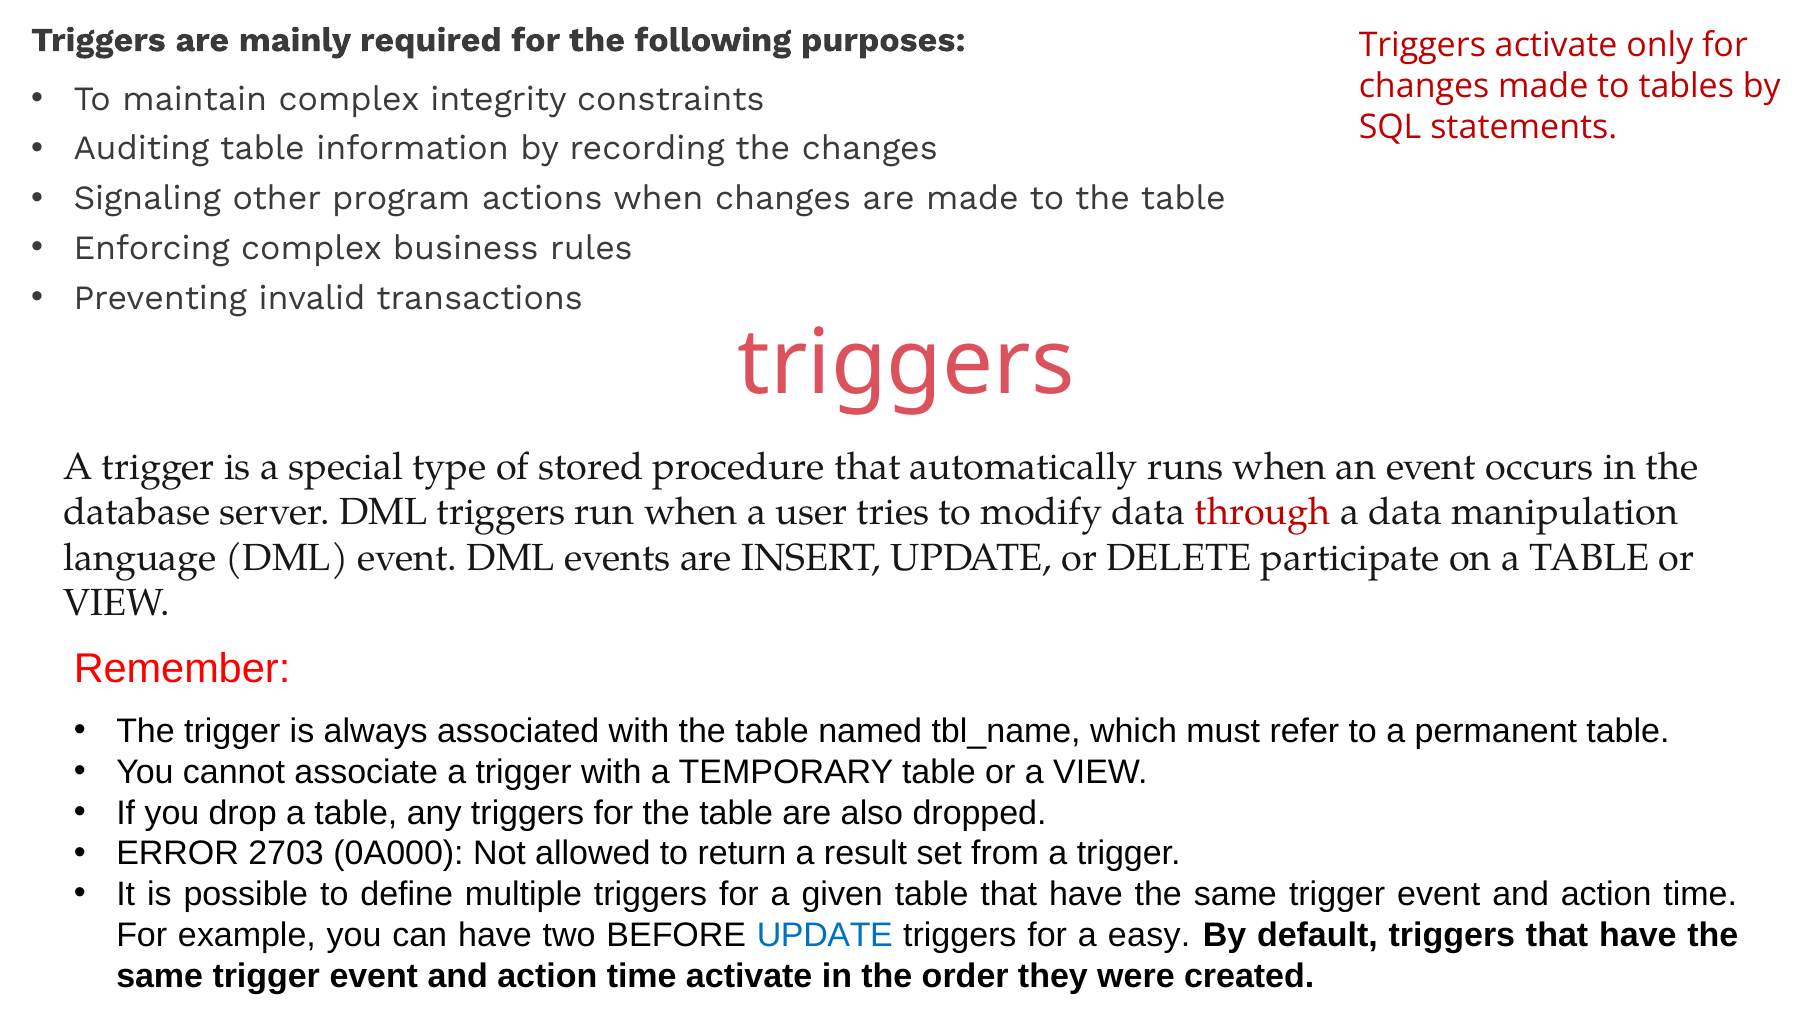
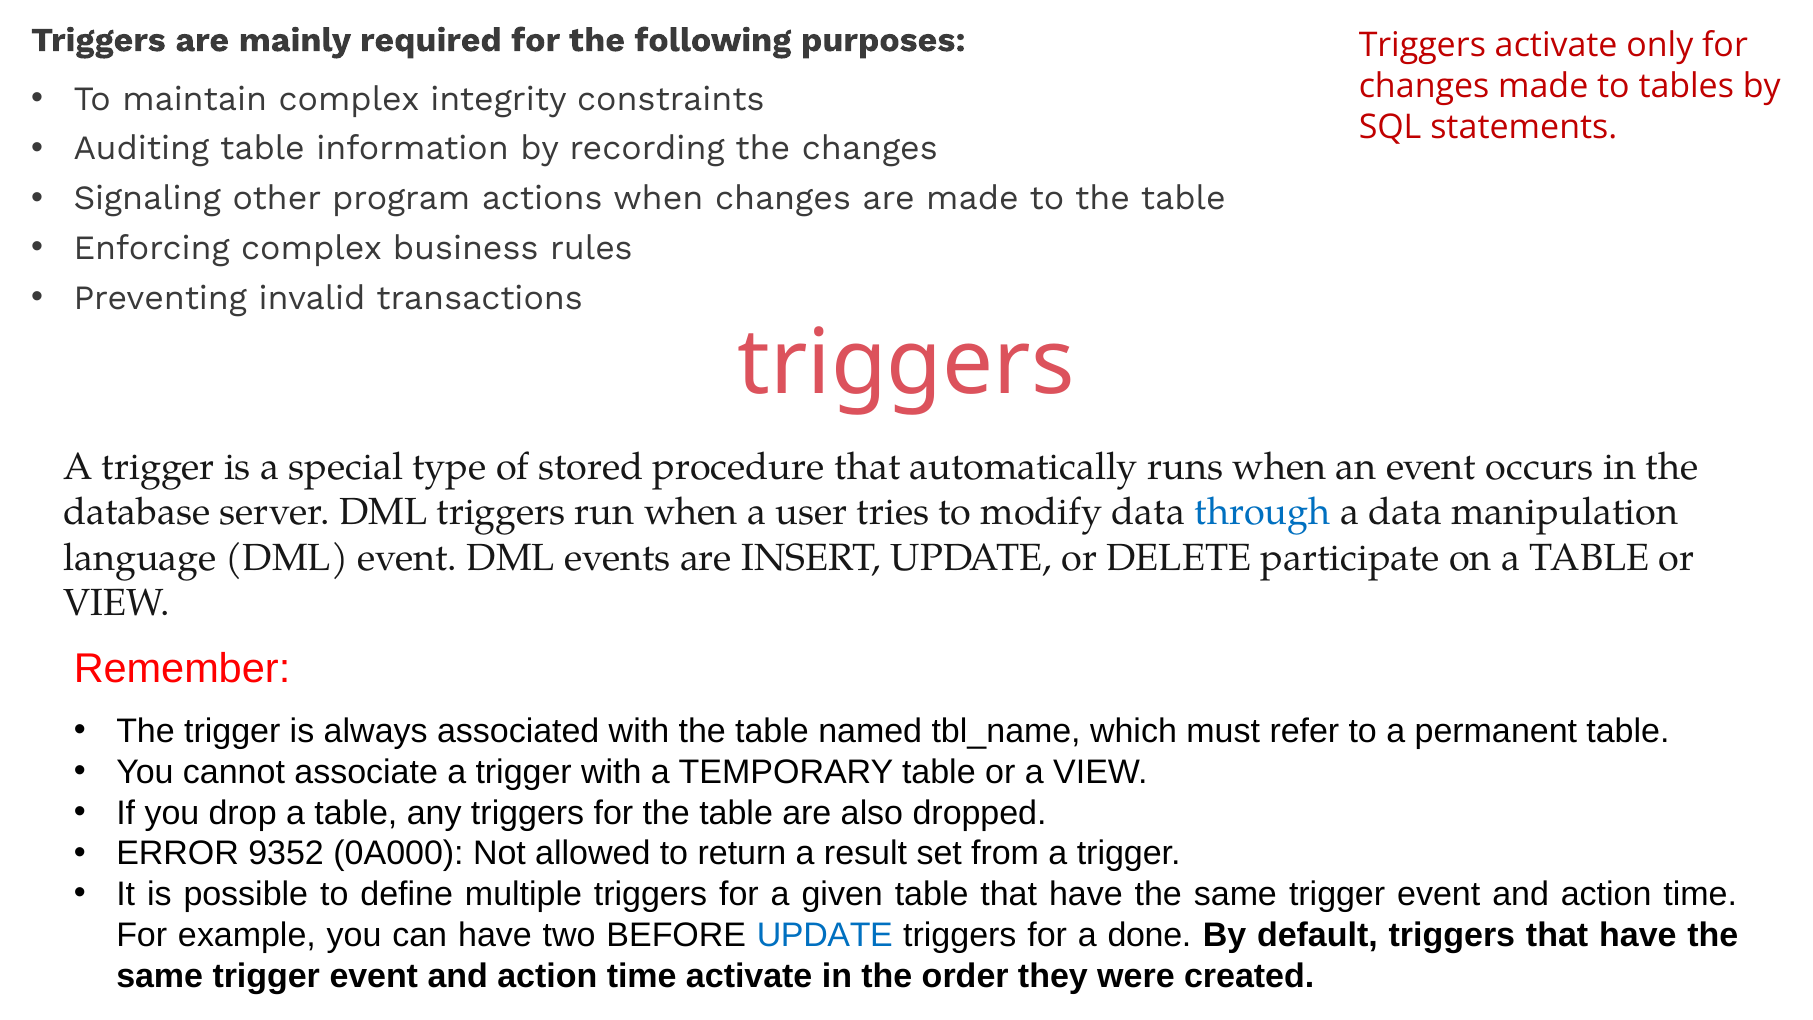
through colour: red -> blue
2703: 2703 -> 9352
easy: easy -> done
